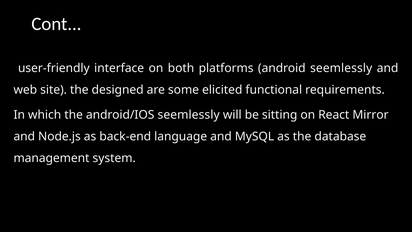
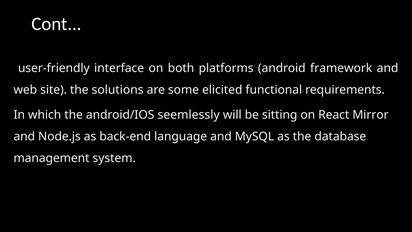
android seemlessly: seemlessly -> framework
designed: designed -> solutions
